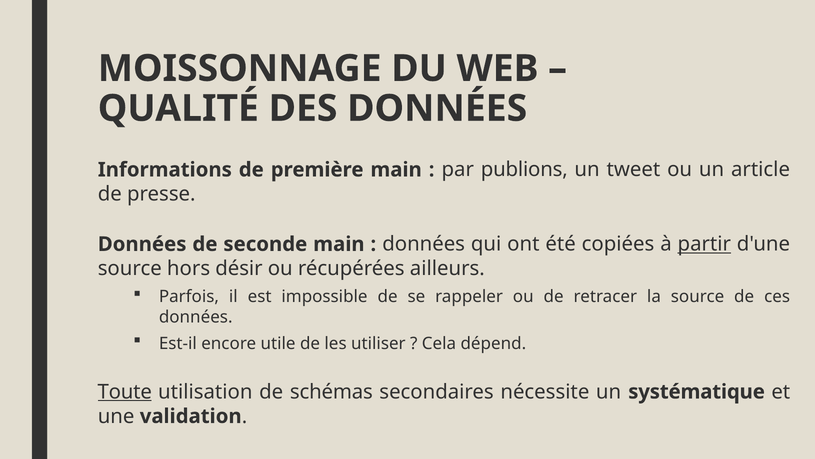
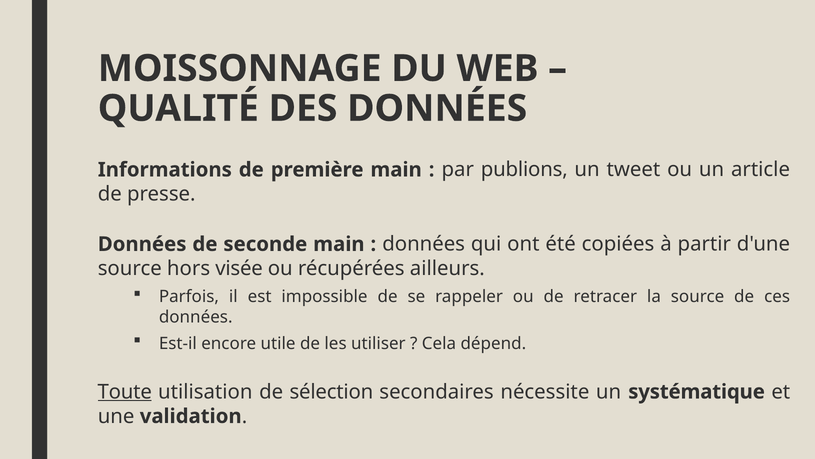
partir underline: present -> none
désir: désir -> visée
schémas: schémas -> sélection
